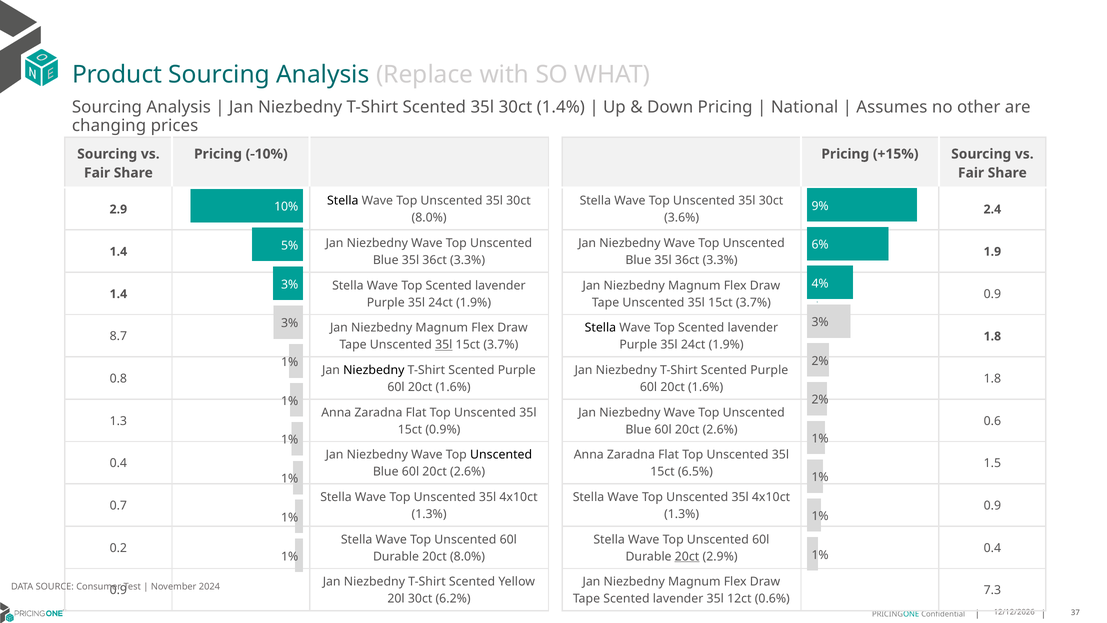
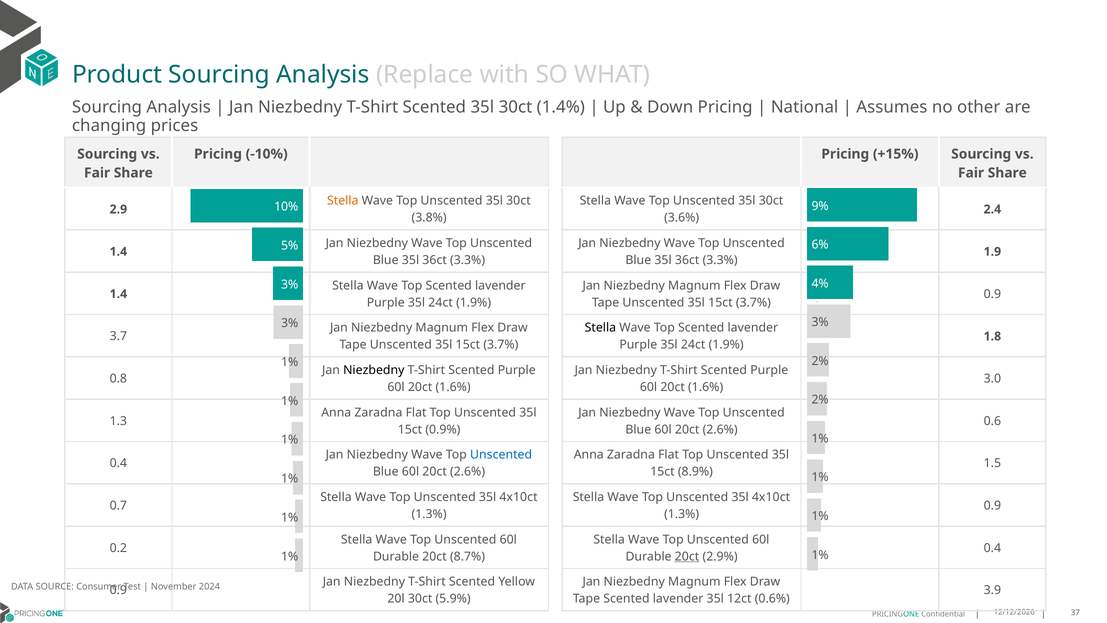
Stella at (343, 201) colour: black -> orange
8.0% at (429, 218): 8.0% -> 3.8%
8.7: 8.7 -> 3.7
35l at (444, 345) underline: present -> none
1.8 at (992, 379): 1.8 -> 3.0
Unscented at (501, 455) colour: black -> blue
6.5%: 6.5% -> 8.9%
20ct 8.0%: 8.0% -> 8.7%
7.3: 7.3 -> 3.9
6.2%: 6.2% -> 5.9%
